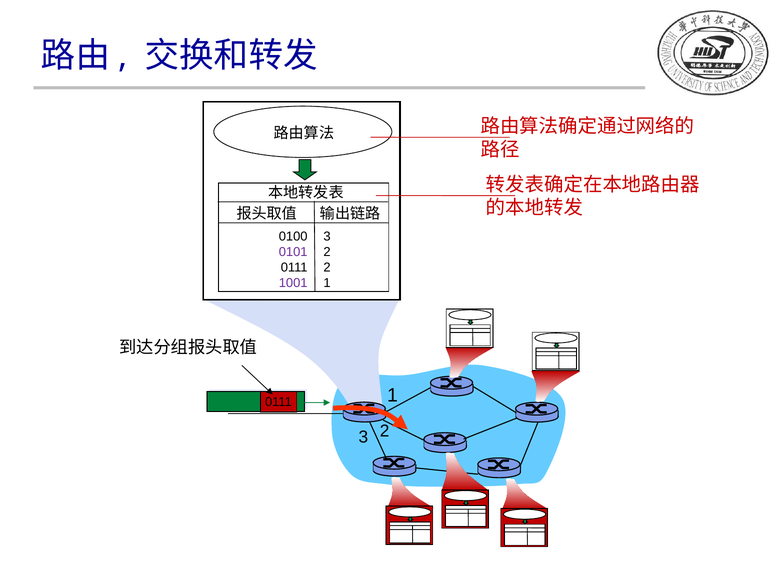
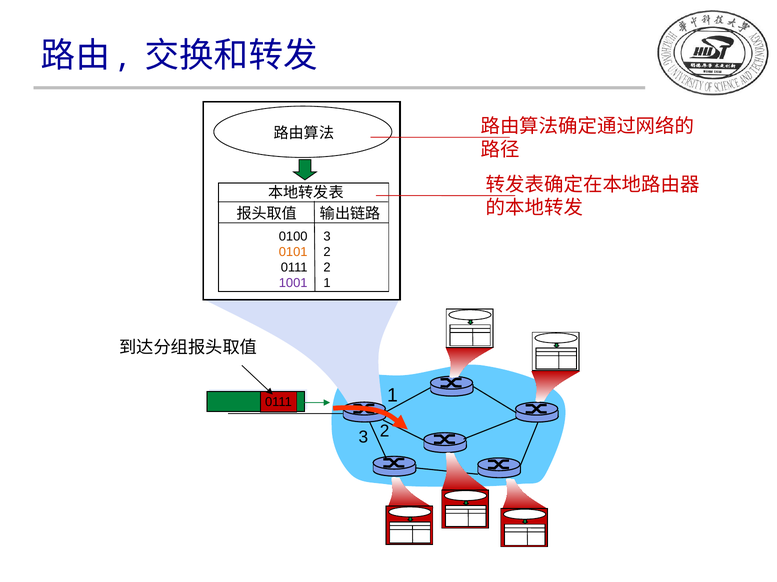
0101 colour: purple -> orange
